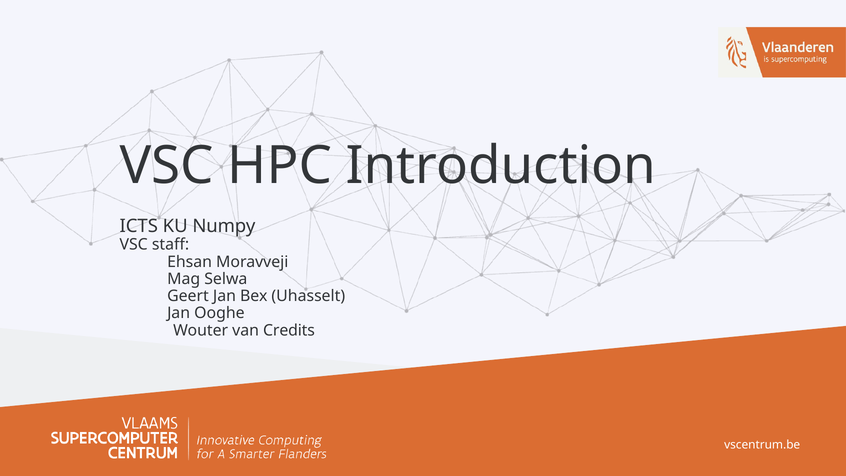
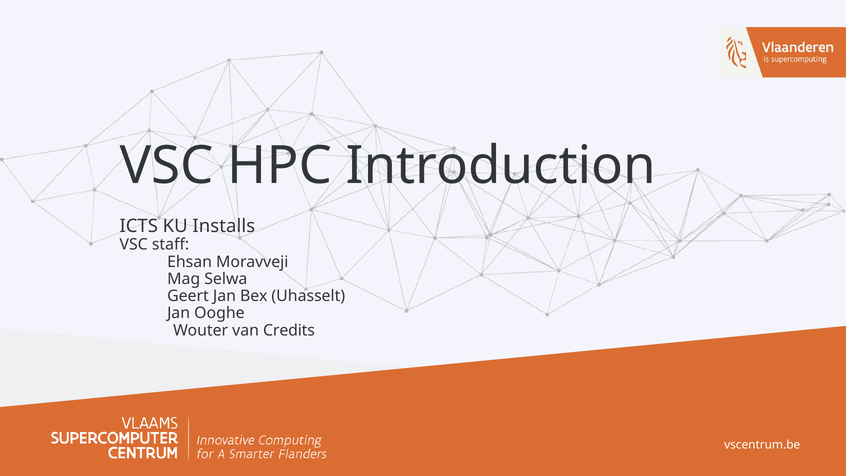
Numpy: Numpy -> Installs
